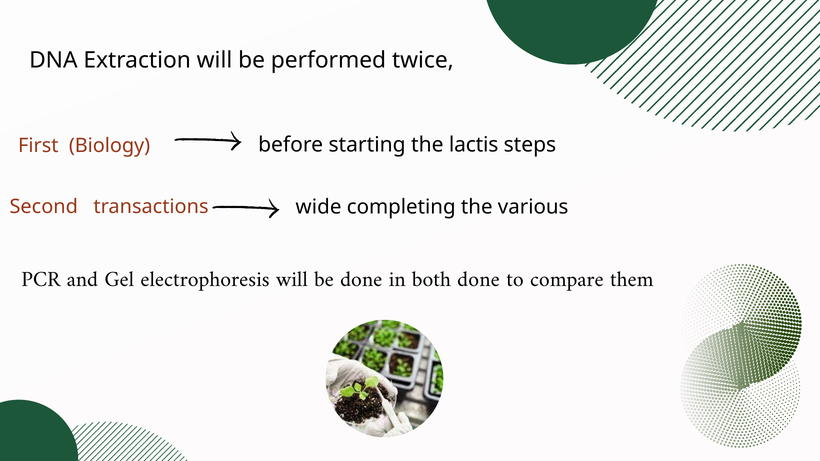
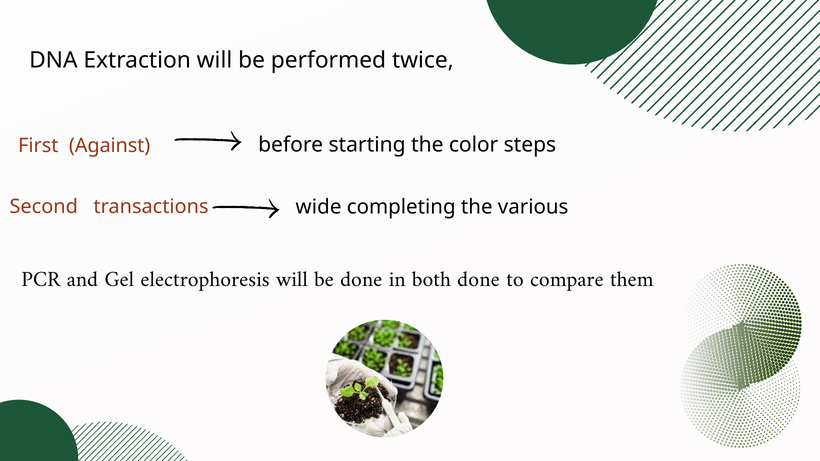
lactis: lactis -> color
Biology: Biology -> Against
